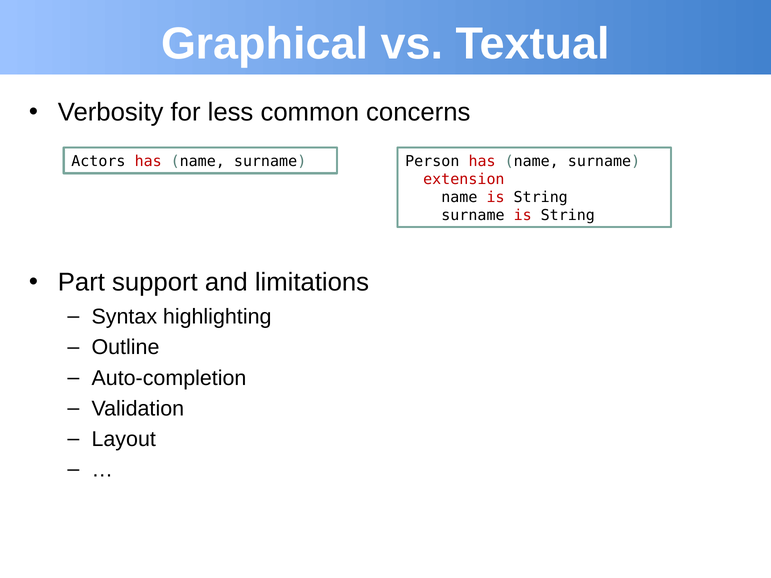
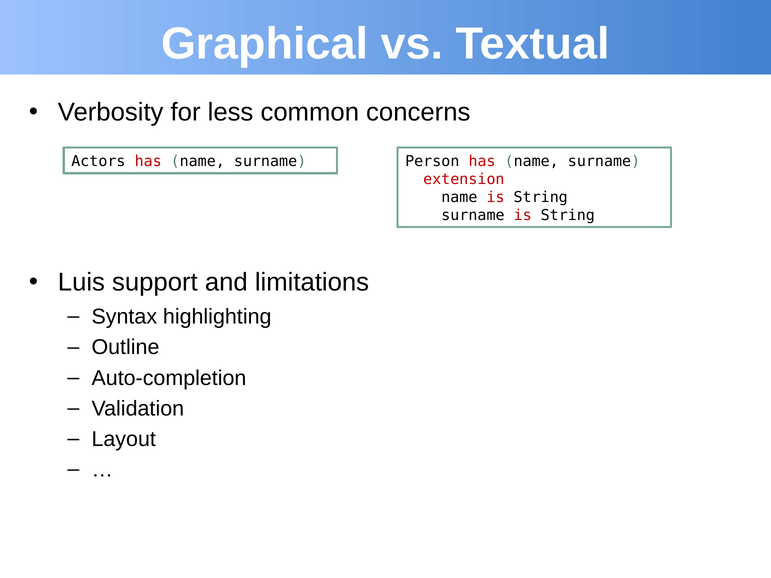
Part: Part -> Luis
